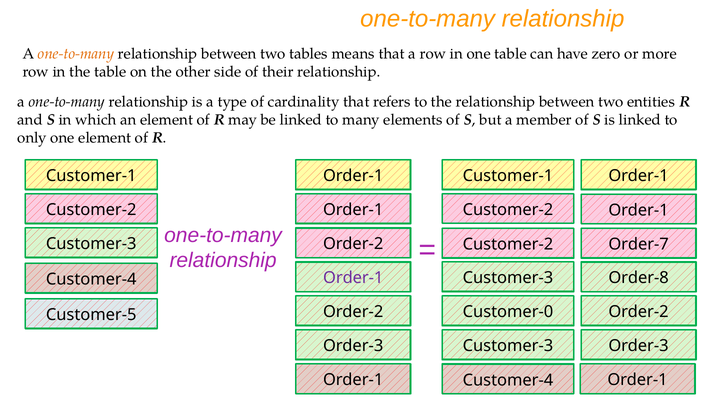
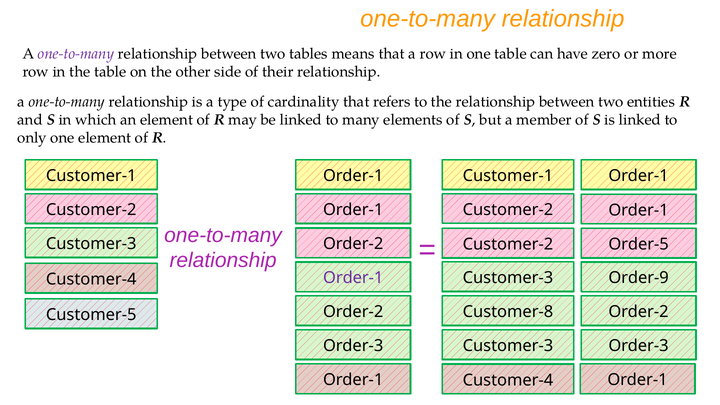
one-to-many at (76, 54) colour: orange -> purple
Order-7: Order-7 -> Order-5
Order-8: Order-8 -> Order-9
Customer-0: Customer-0 -> Customer-8
